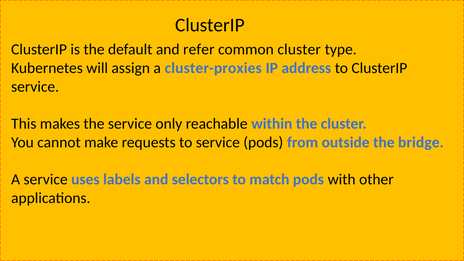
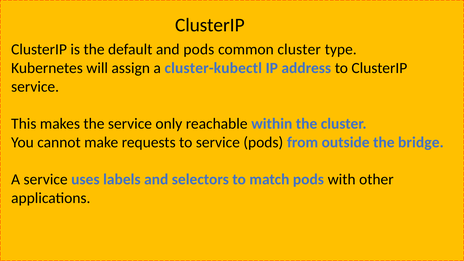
and refer: refer -> pods
cluster-proxies: cluster-proxies -> cluster-kubectl
